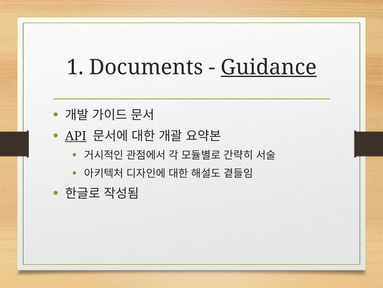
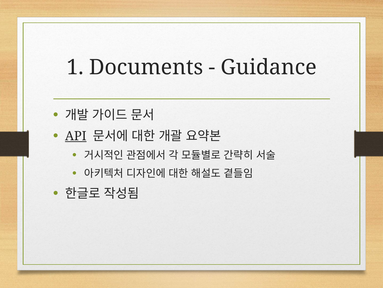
Guidance underline: present -> none
